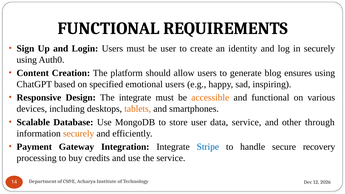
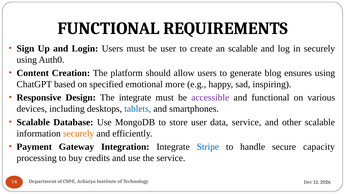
an identity: identity -> scalable
emotional users: users -> more
accessible colour: orange -> purple
tablets colour: orange -> blue
other through: through -> scalable
recovery: recovery -> capacity
